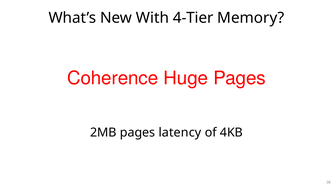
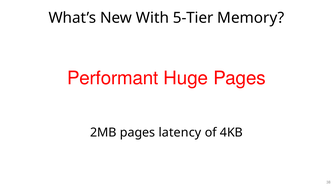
4-Tier: 4-Tier -> 5-Tier
Coherence: Coherence -> Performant
